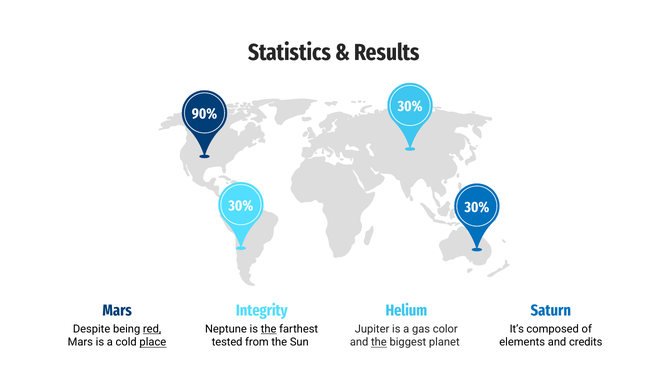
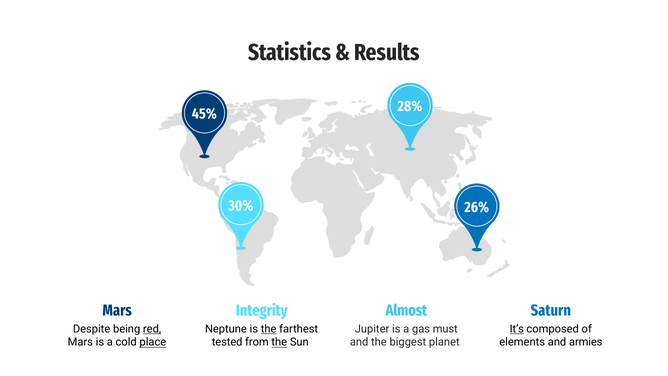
30% at (410, 106): 30% -> 28%
90%: 90% -> 45%
30% at (477, 207): 30% -> 26%
Helium: Helium -> Almost
color: color -> must
It’s underline: none -> present
the at (279, 342) underline: none -> present
the at (379, 342) underline: present -> none
credits: credits -> armies
